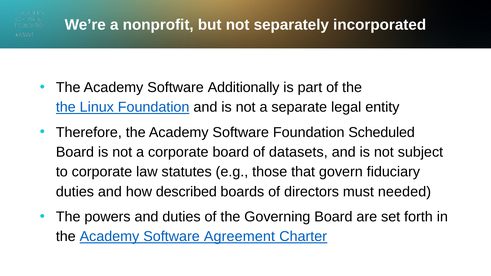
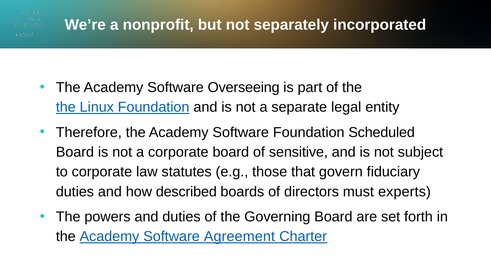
Additionally: Additionally -> Overseeing
datasets: datasets -> sensitive
needed: needed -> experts
